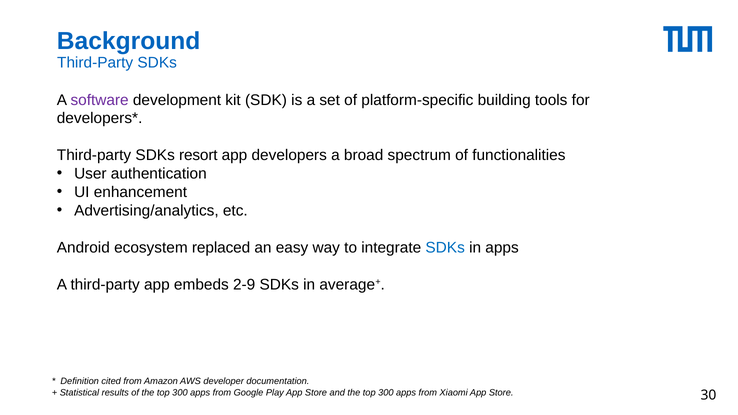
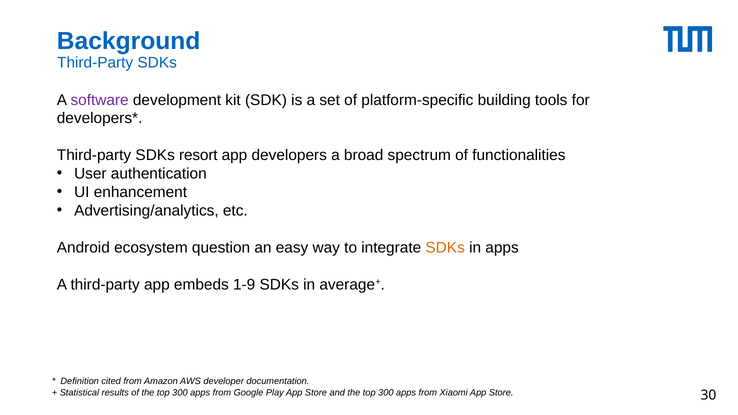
replaced: replaced -> question
SDKs at (445, 248) colour: blue -> orange
2-9: 2-9 -> 1-9
